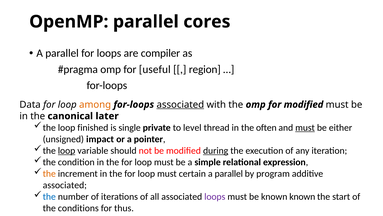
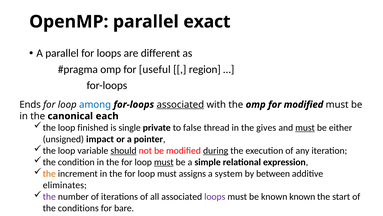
cores: cores -> exact
compiler: compiler -> different
Data: Data -> Ends
among colour: orange -> blue
later: later -> each
level: level -> false
often: often -> gives
loop at (67, 150) underline: present -> none
should underline: none -> present
must at (164, 162) underline: none -> present
certain: certain -> assigns
parallel at (229, 173): parallel -> system
program: program -> between
associated at (65, 185): associated -> eliminates
the at (49, 196) colour: blue -> purple
thus: thus -> bare
